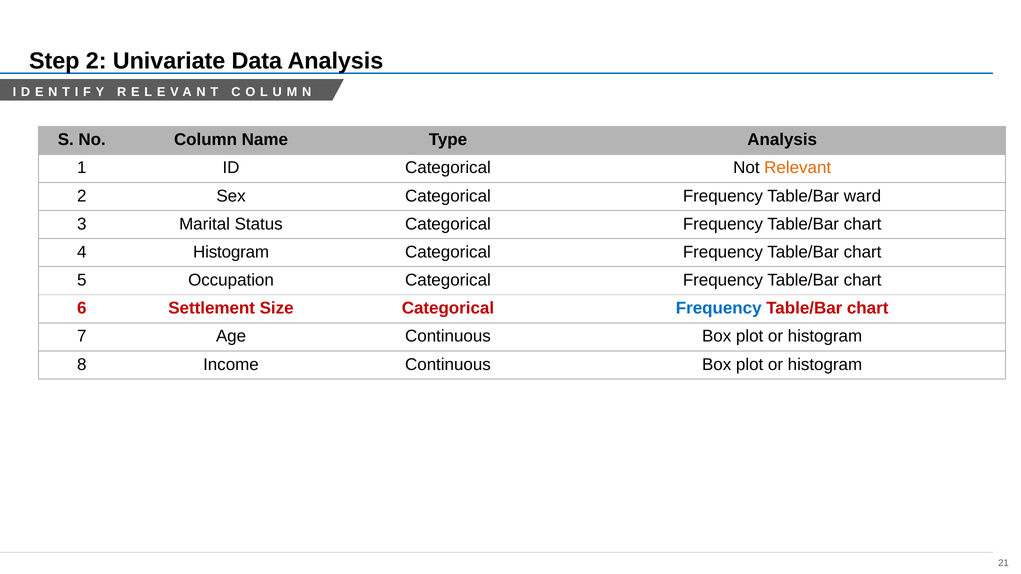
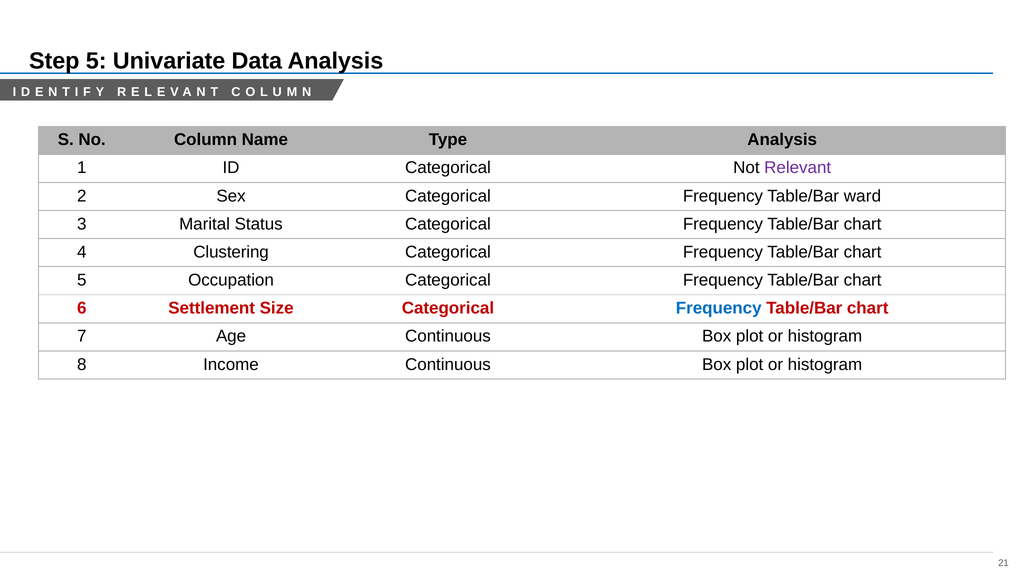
Step 2: 2 -> 5
Relevant colour: orange -> purple
4 Histogram: Histogram -> Clustering
